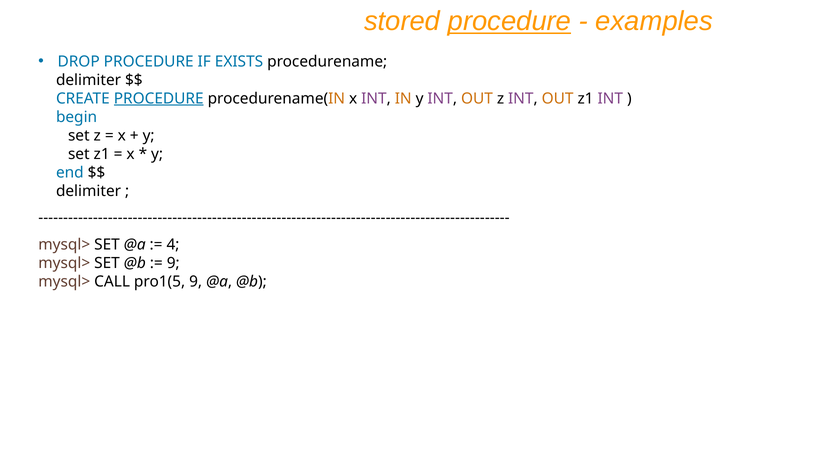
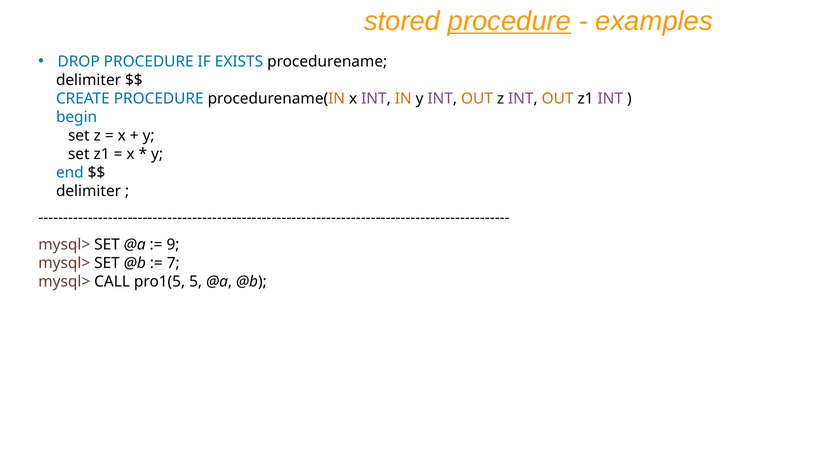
PROCEDURE at (159, 98) underline: present -> none
4: 4 -> 9
9 at (173, 263): 9 -> 7
pro1(5 9: 9 -> 5
